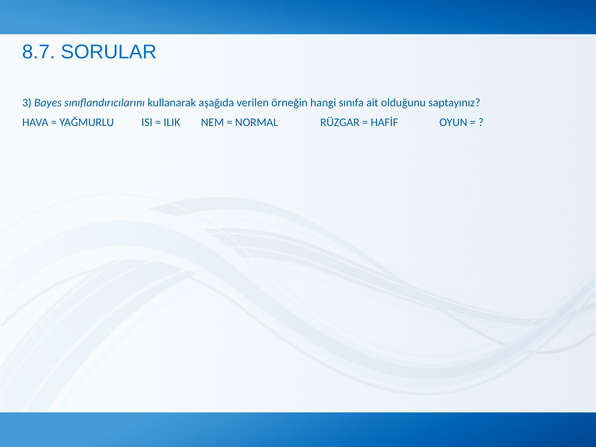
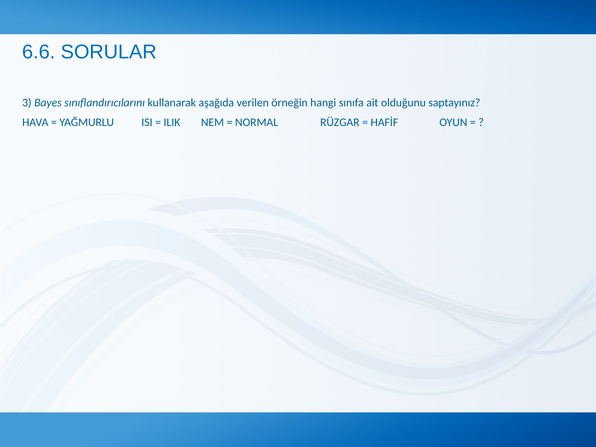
8.7: 8.7 -> 6.6
